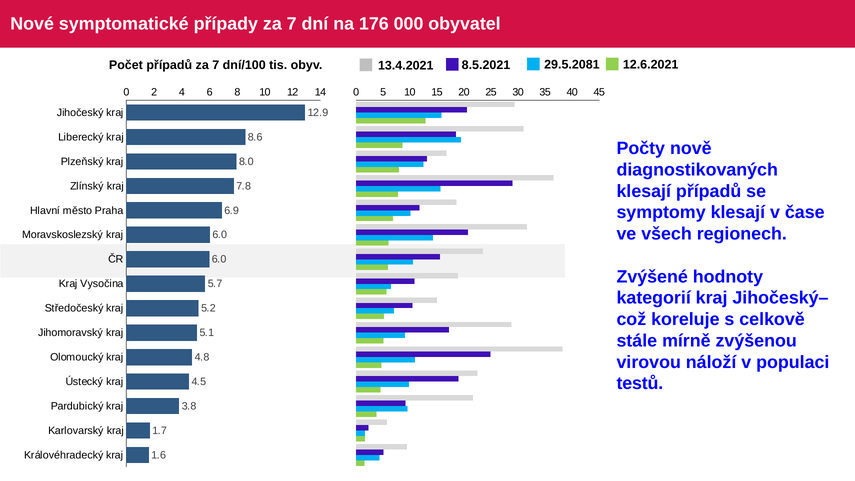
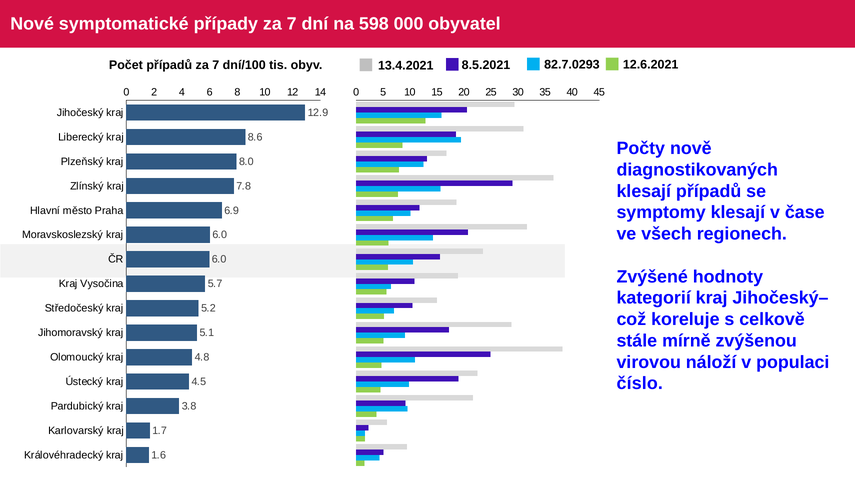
176: 176 -> 598
29.5.2081: 29.5.2081 -> 82.7.0293
testů: testů -> číslo
